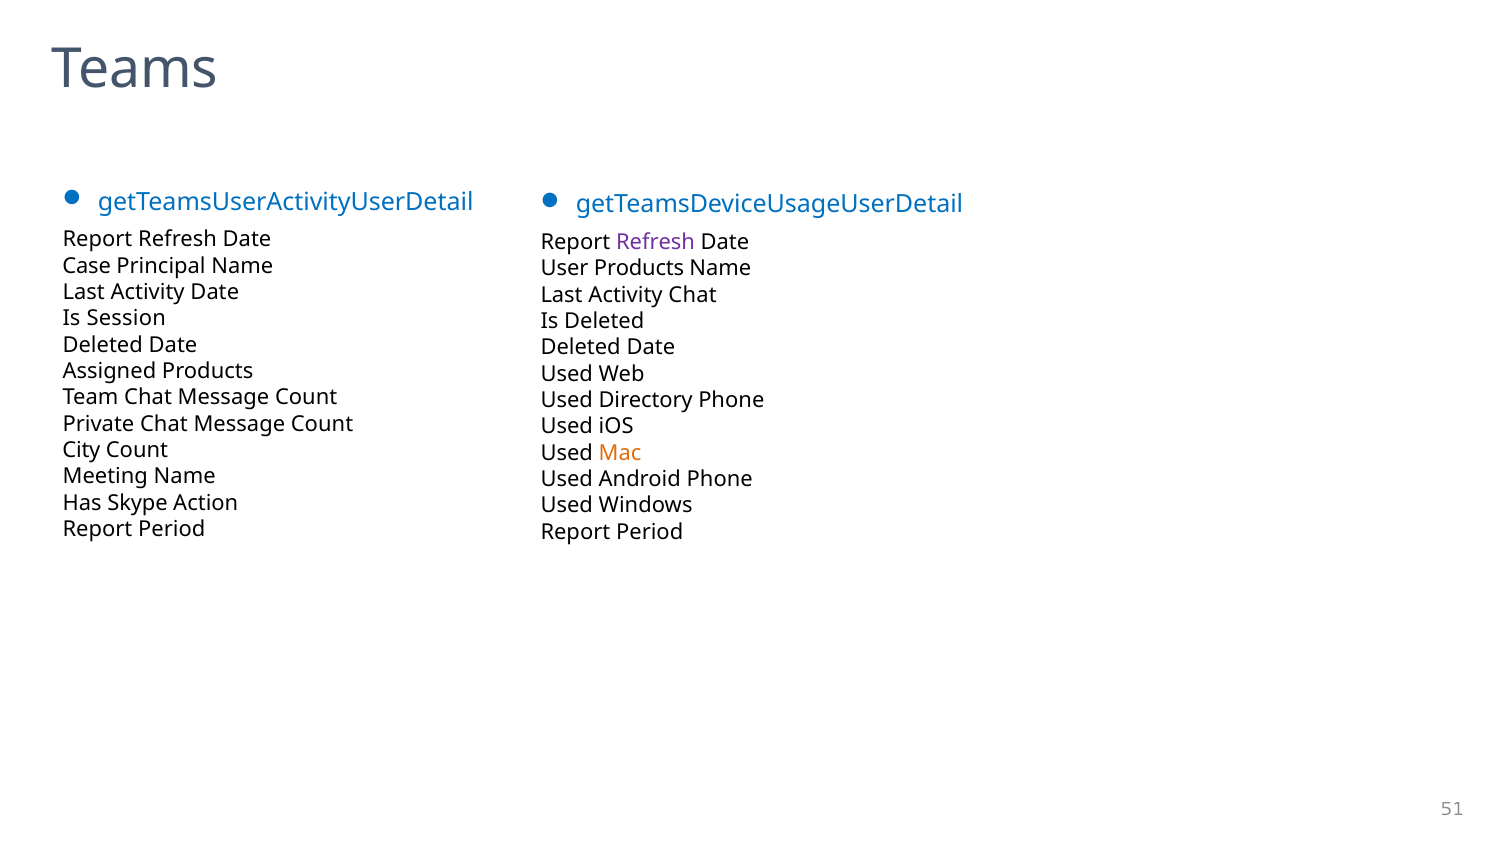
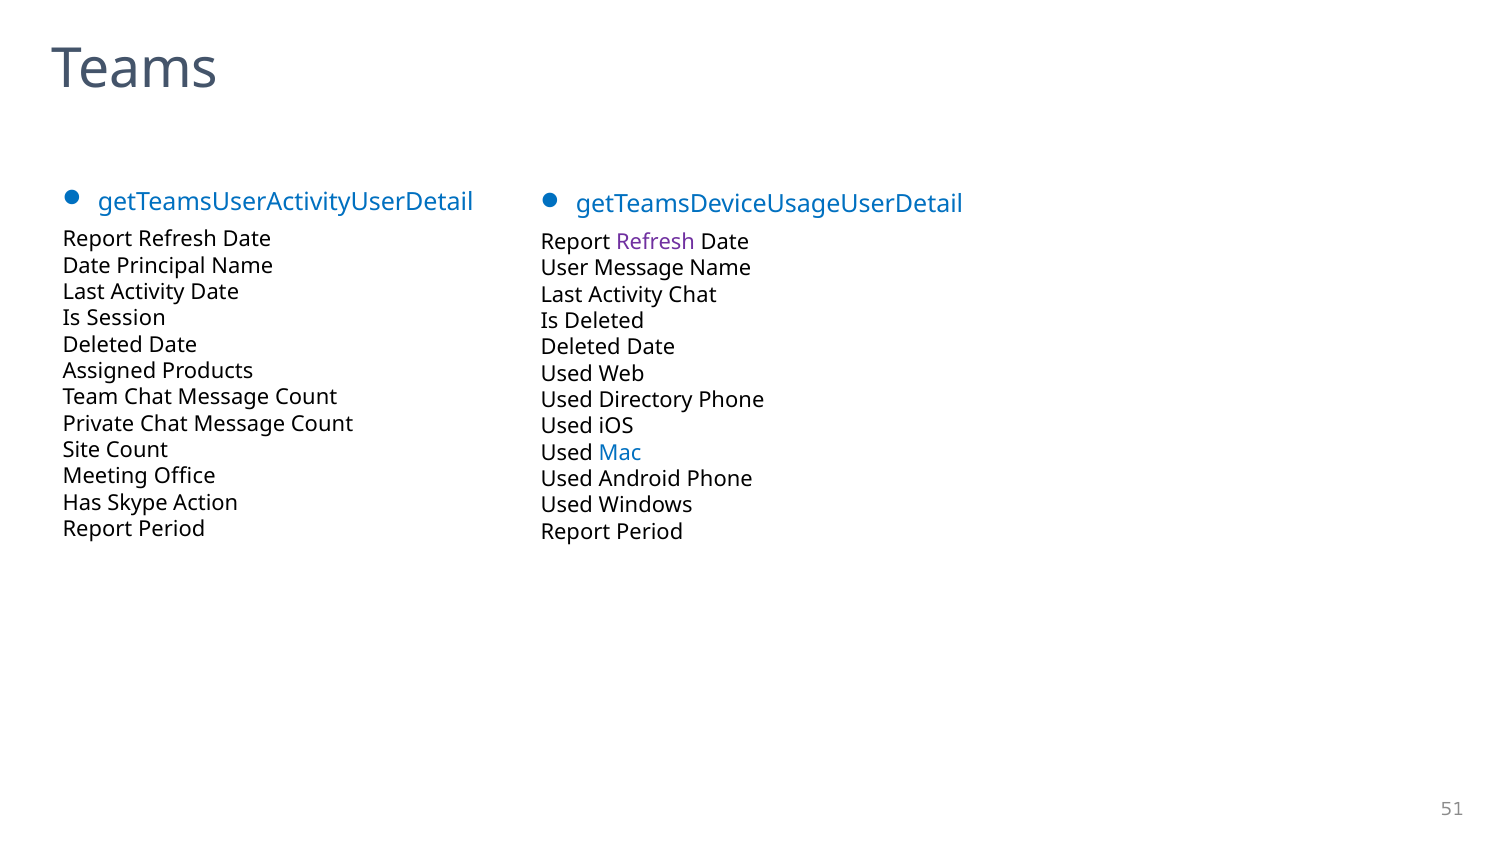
Case at (87, 266): Case -> Date
User Products: Products -> Message
City: City -> Site
Mac colour: orange -> blue
Meeting Name: Name -> Office
